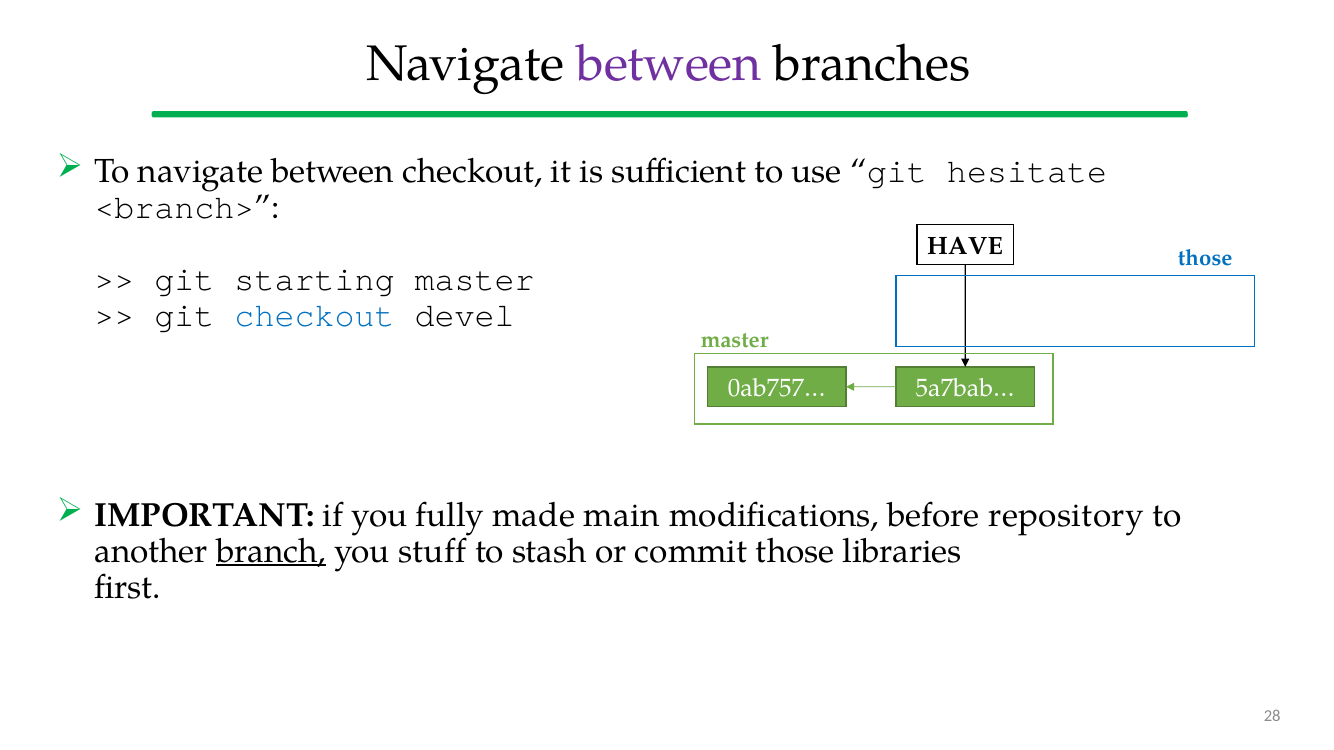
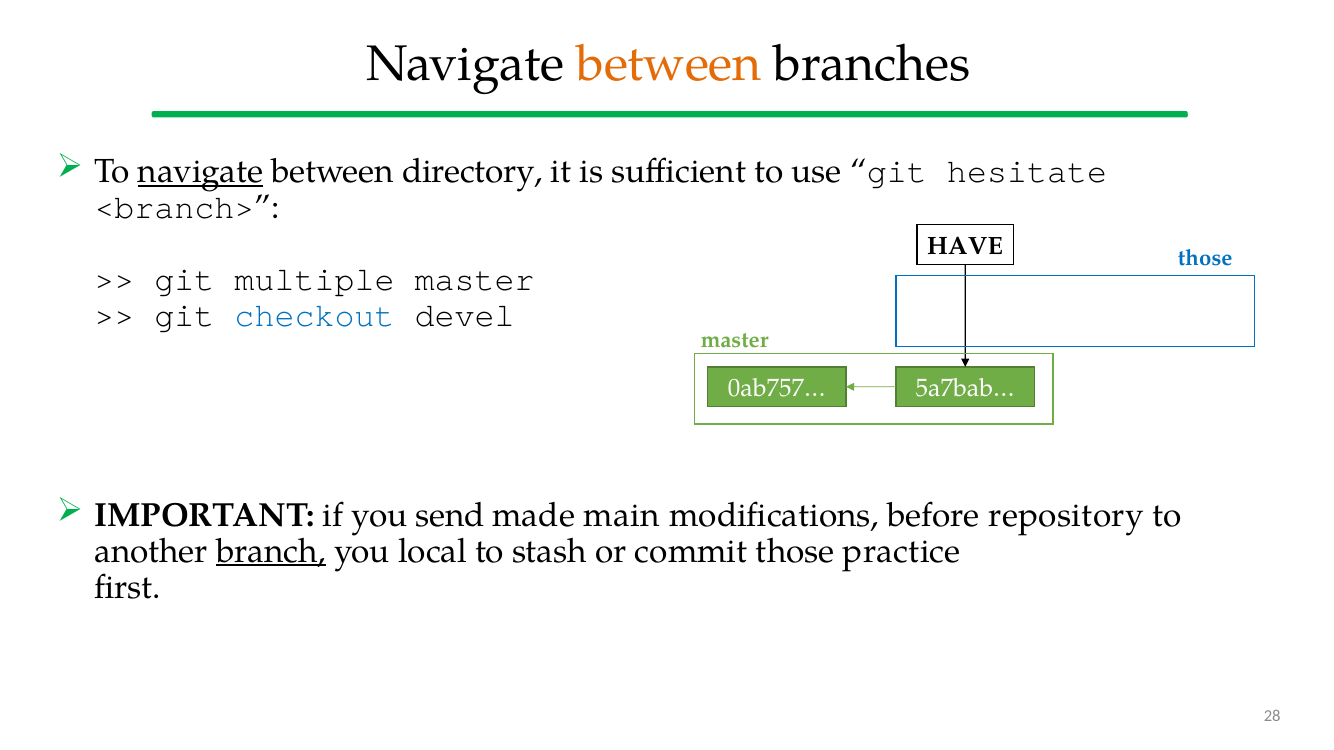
between at (669, 64) colour: purple -> orange
navigate at (201, 172) underline: none -> present
between checkout: checkout -> directory
starting: starting -> multiple
fully: fully -> send
stuff: stuff -> local
libraries: libraries -> practice
